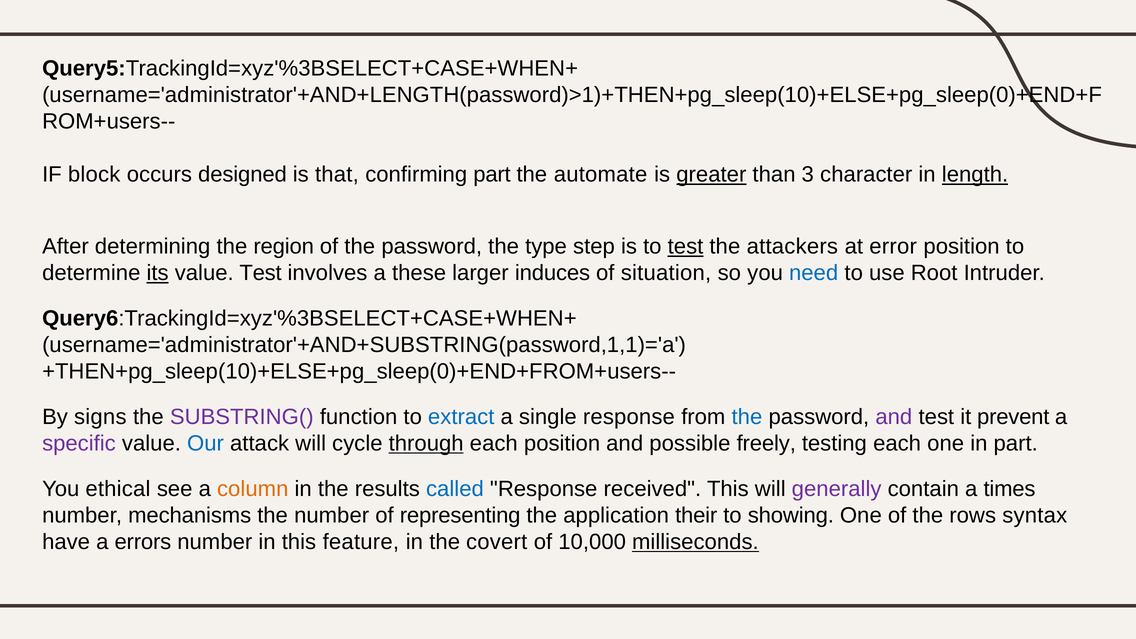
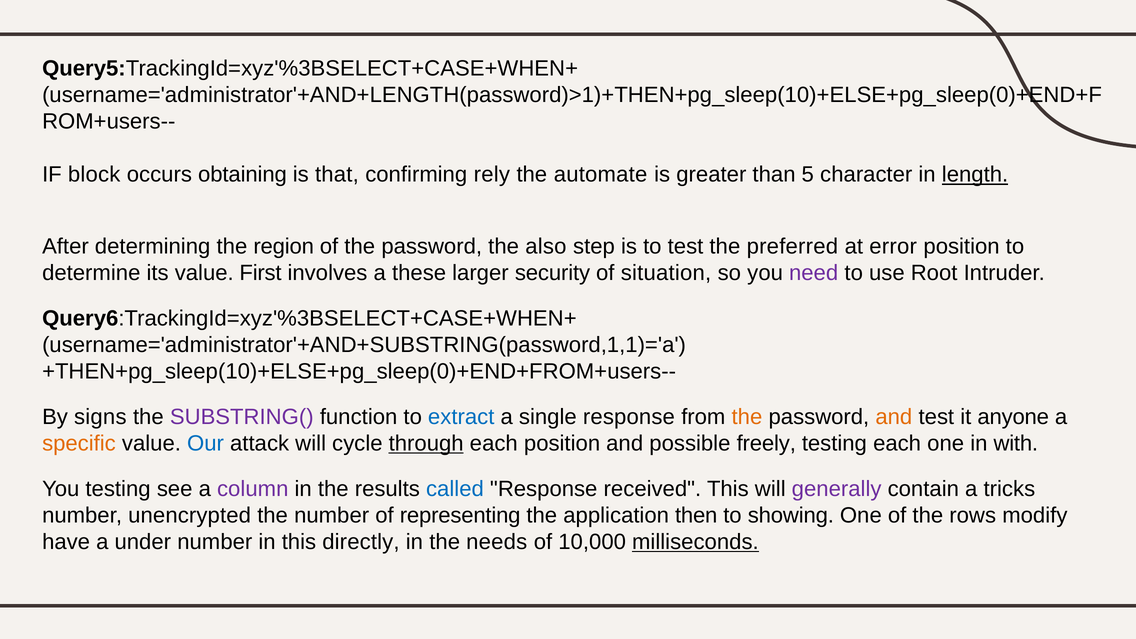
designed: designed -> obtaining
confirming part: part -> rely
greater underline: present -> none
3: 3 -> 5
type: type -> also
test at (686, 247) underline: present -> none
attackers: attackers -> preferred
its underline: present -> none
value Test: Test -> First
induces: induces -> security
need colour: blue -> purple
the at (747, 417) colour: blue -> orange
and at (894, 417) colour: purple -> orange
prevent: prevent -> anyone
specific colour: purple -> orange
in part: part -> with
You ethical: ethical -> testing
column colour: orange -> purple
times: times -> tricks
mechanisms: mechanisms -> unencrypted
their: their -> then
syntax: syntax -> modify
errors: errors -> under
feature: feature -> directly
covert: covert -> needs
